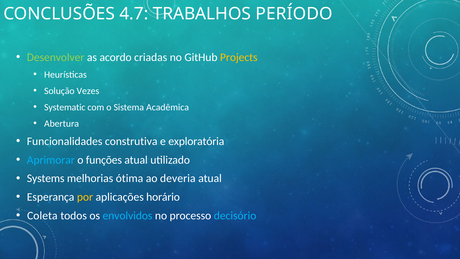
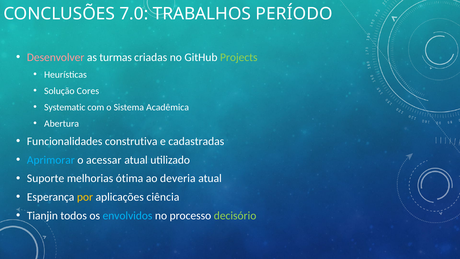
4.7: 4.7 -> 7.0
Desenvolver colour: light green -> pink
acordo: acordo -> turmas
Projects colour: yellow -> light green
Vezes: Vezes -> Cores
exploratória: exploratória -> cadastradas
funções: funções -> acessar
Systems: Systems -> Suporte
horário: horário -> ciência
Coleta: Coleta -> Tianjin
decisório colour: light blue -> light green
